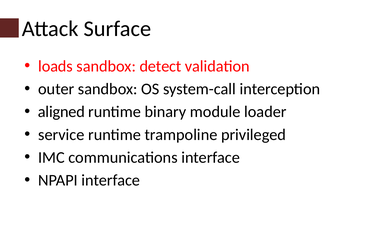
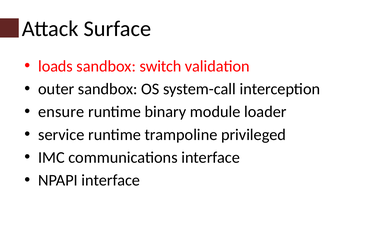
detect: detect -> switch
aligned: aligned -> ensure
